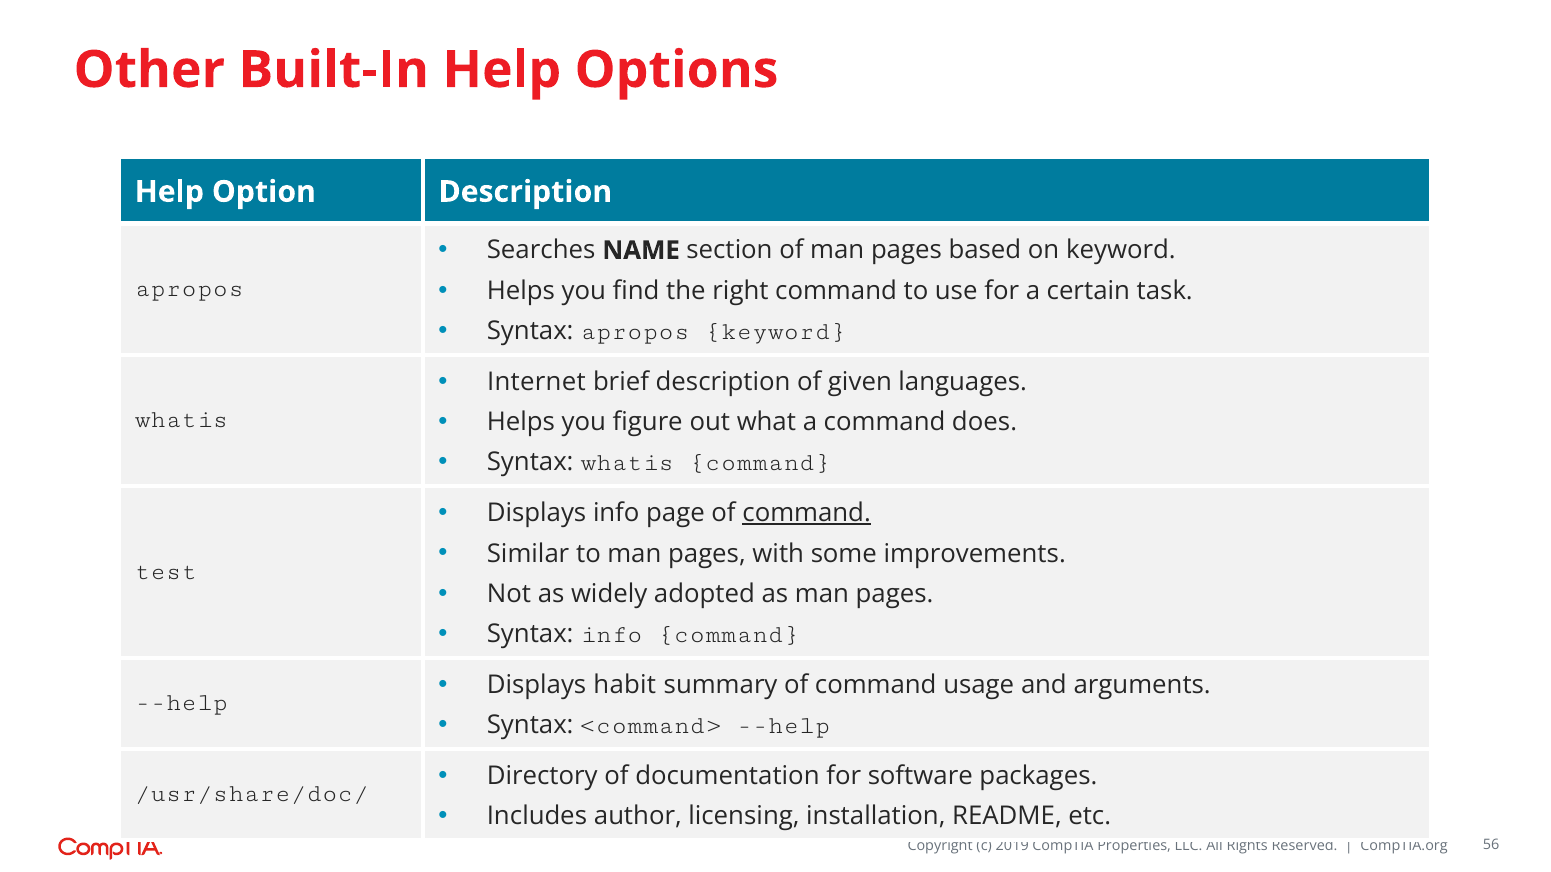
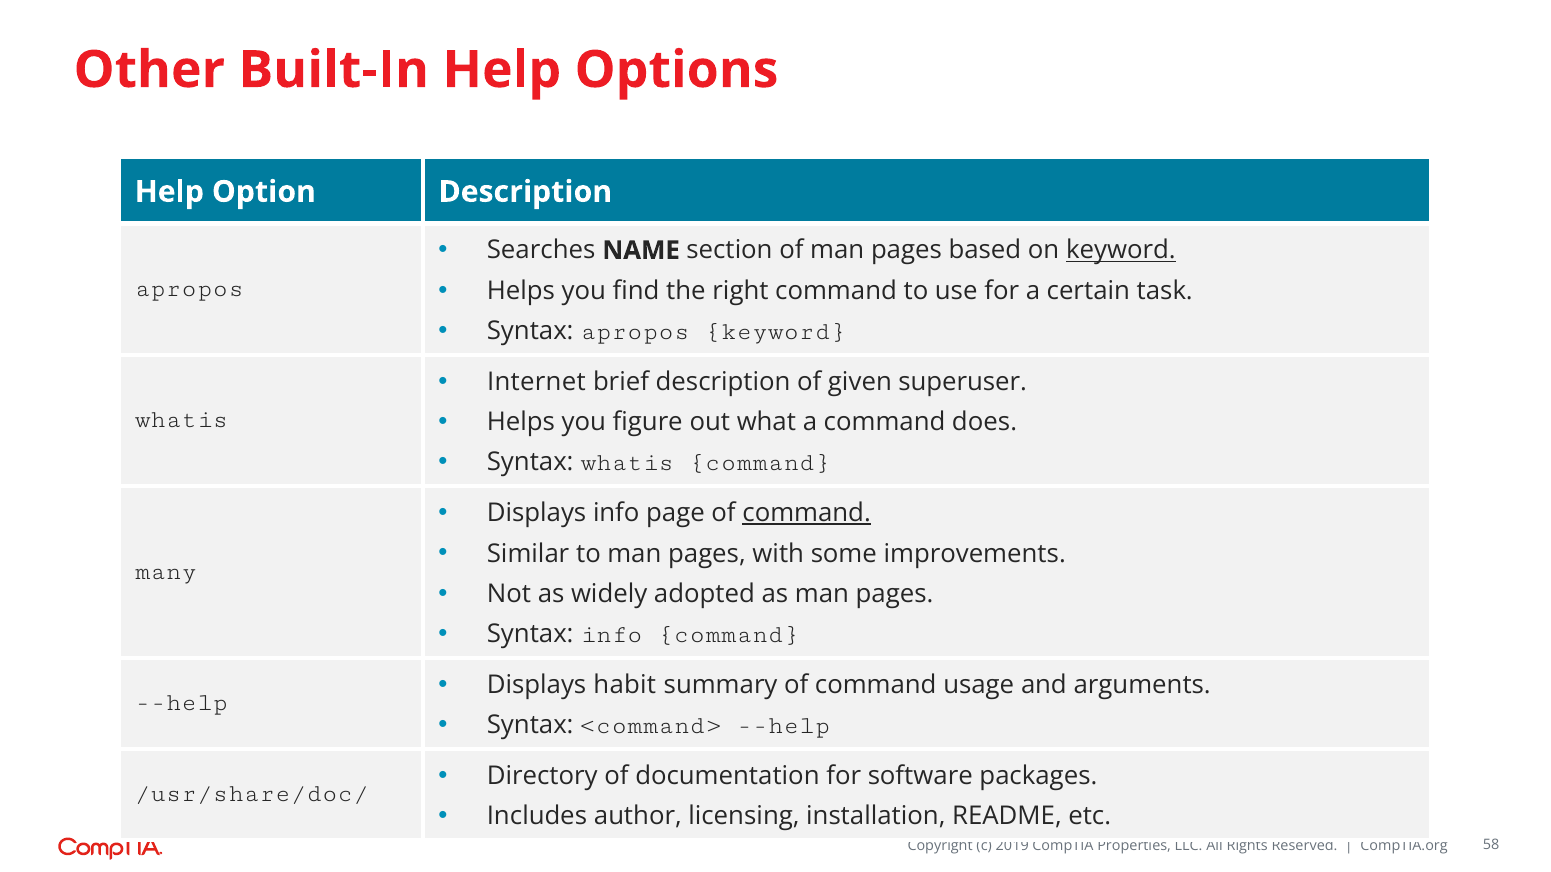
keyword at (1121, 251) underline: none -> present
languages: languages -> superuser
test: test -> many
56: 56 -> 58
